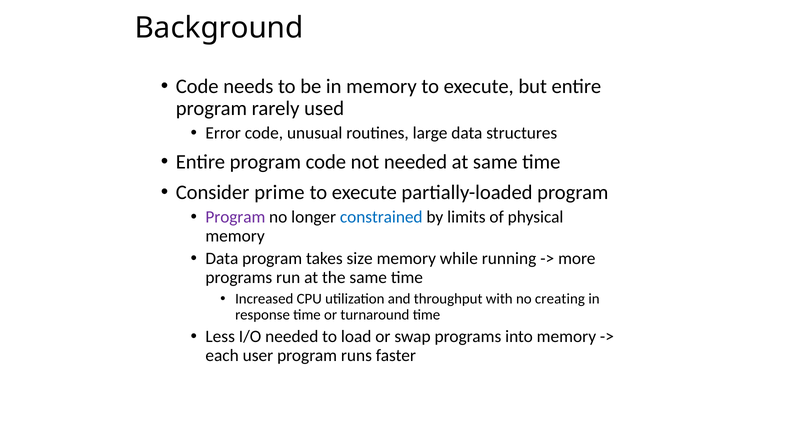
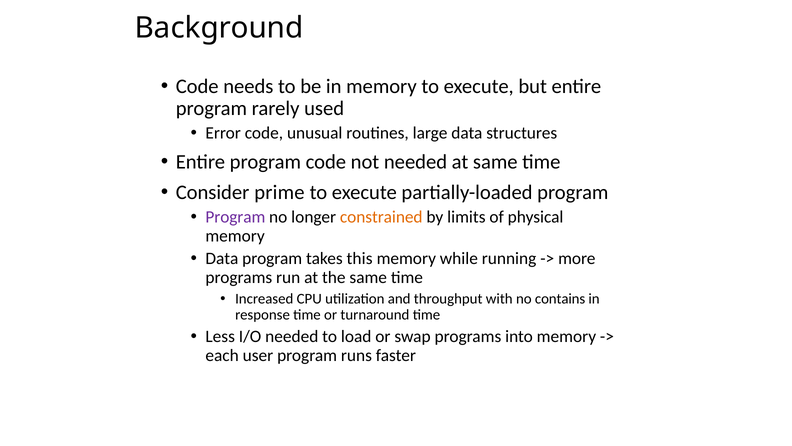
constrained colour: blue -> orange
size: size -> this
creating: creating -> contains
